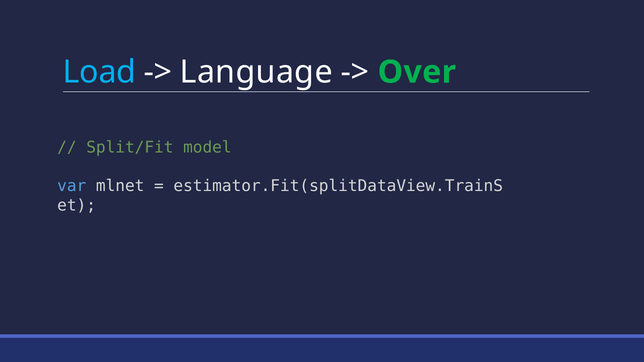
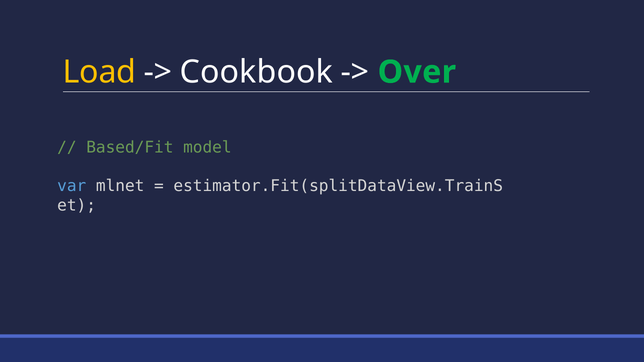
Load colour: light blue -> yellow
Language: Language -> Cookbook
Split/Fit: Split/Fit -> Based/Fit
